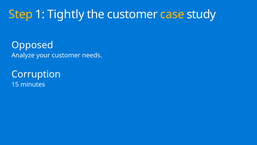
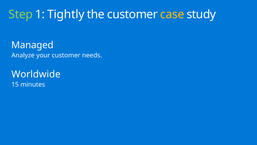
Step colour: yellow -> light green
Opposed: Opposed -> Managed
Corruption: Corruption -> Worldwide
